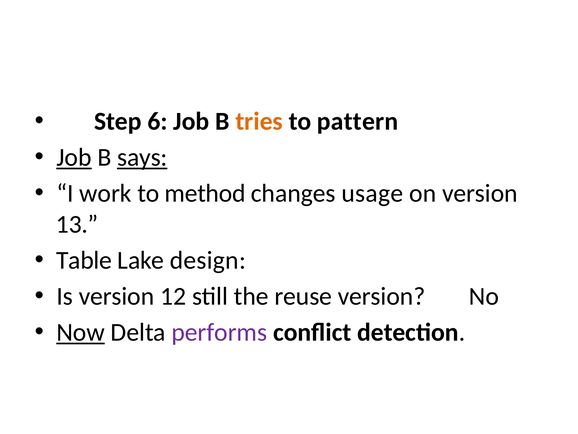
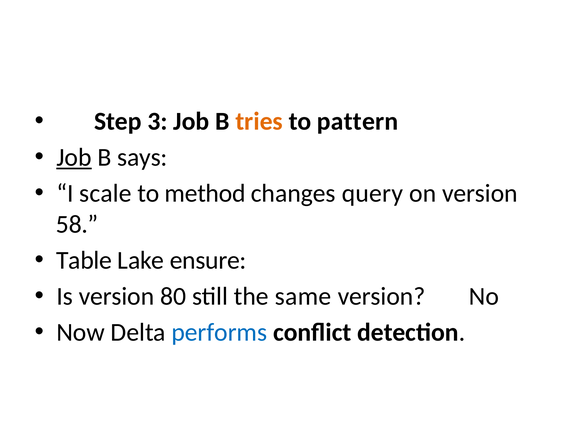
6: 6 -> 3
says underline: present -> none
work: work -> scale
usage: usage -> query
13: 13 -> 58
design: design -> ensure
12: 12 -> 80
reuse: reuse -> same
Now underline: present -> none
performs colour: purple -> blue
